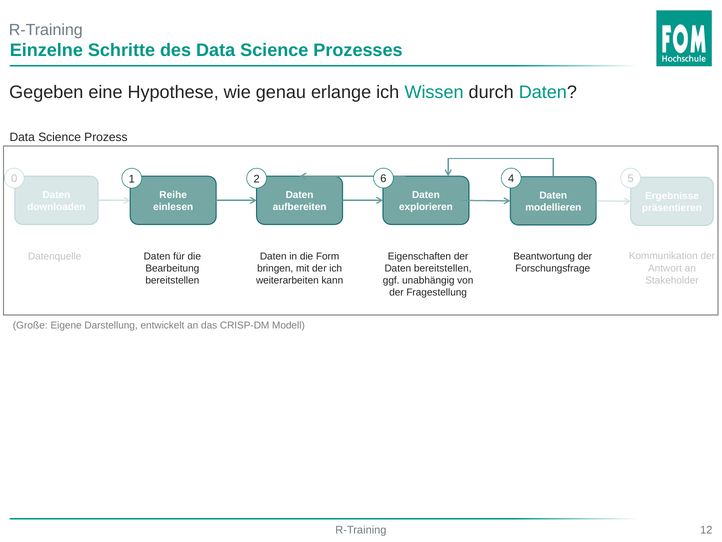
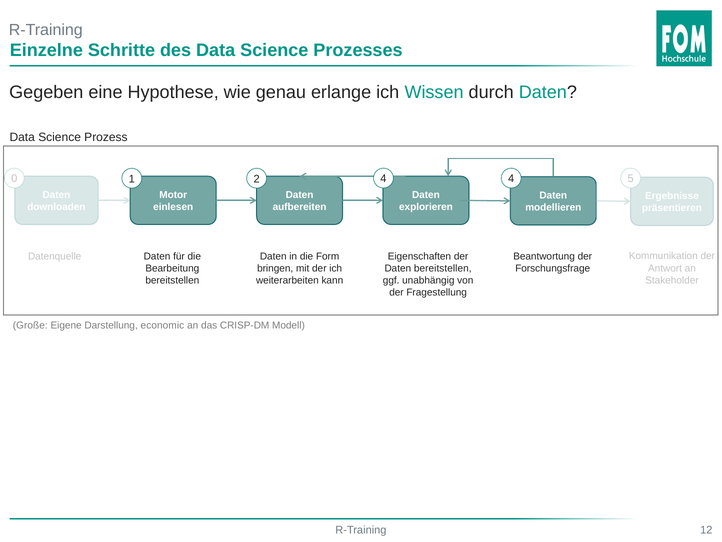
6 at (383, 179): 6 -> 4
Reihe: Reihe -> Motor
entwickelt: entwickelt -> economic
